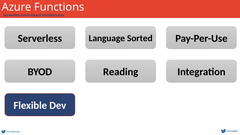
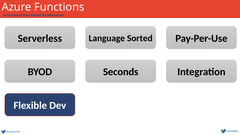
Reading: Reading -> Seconds
